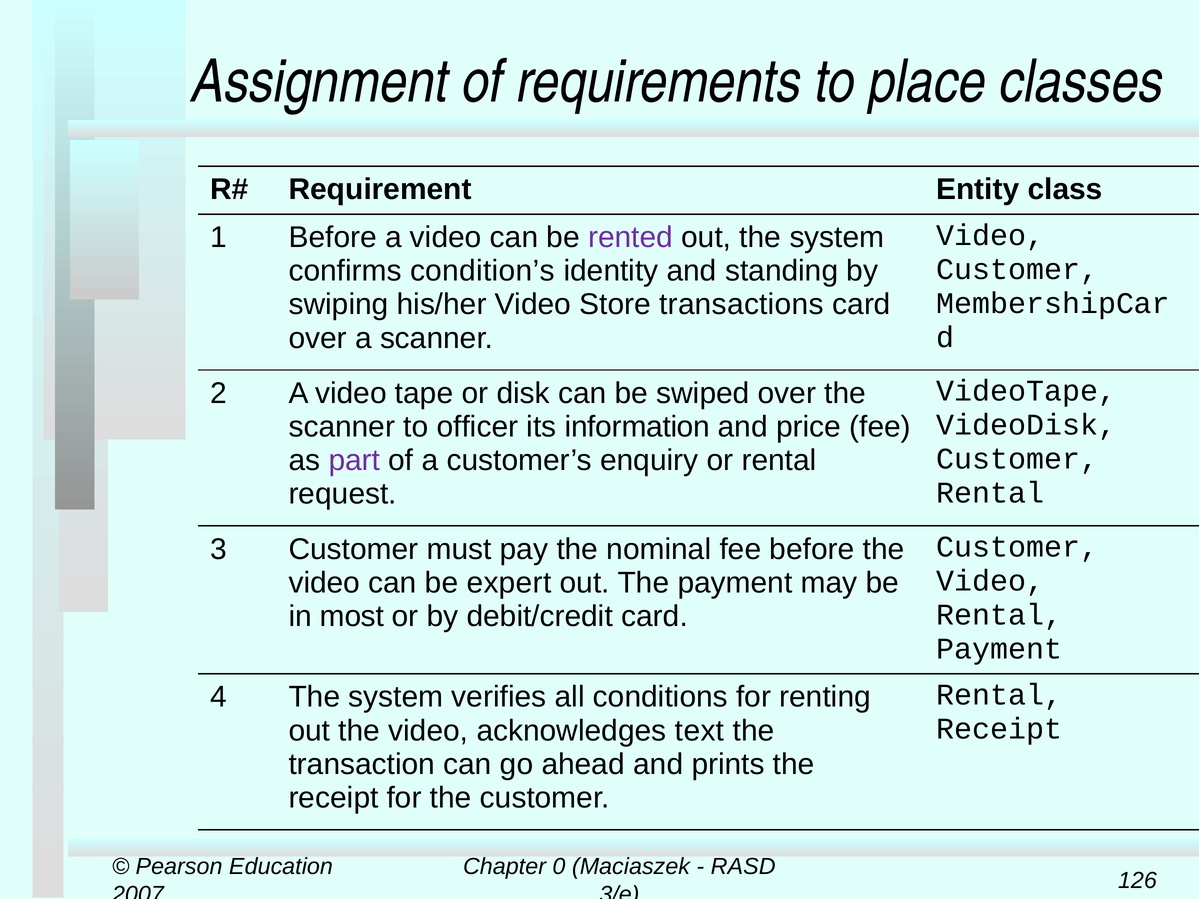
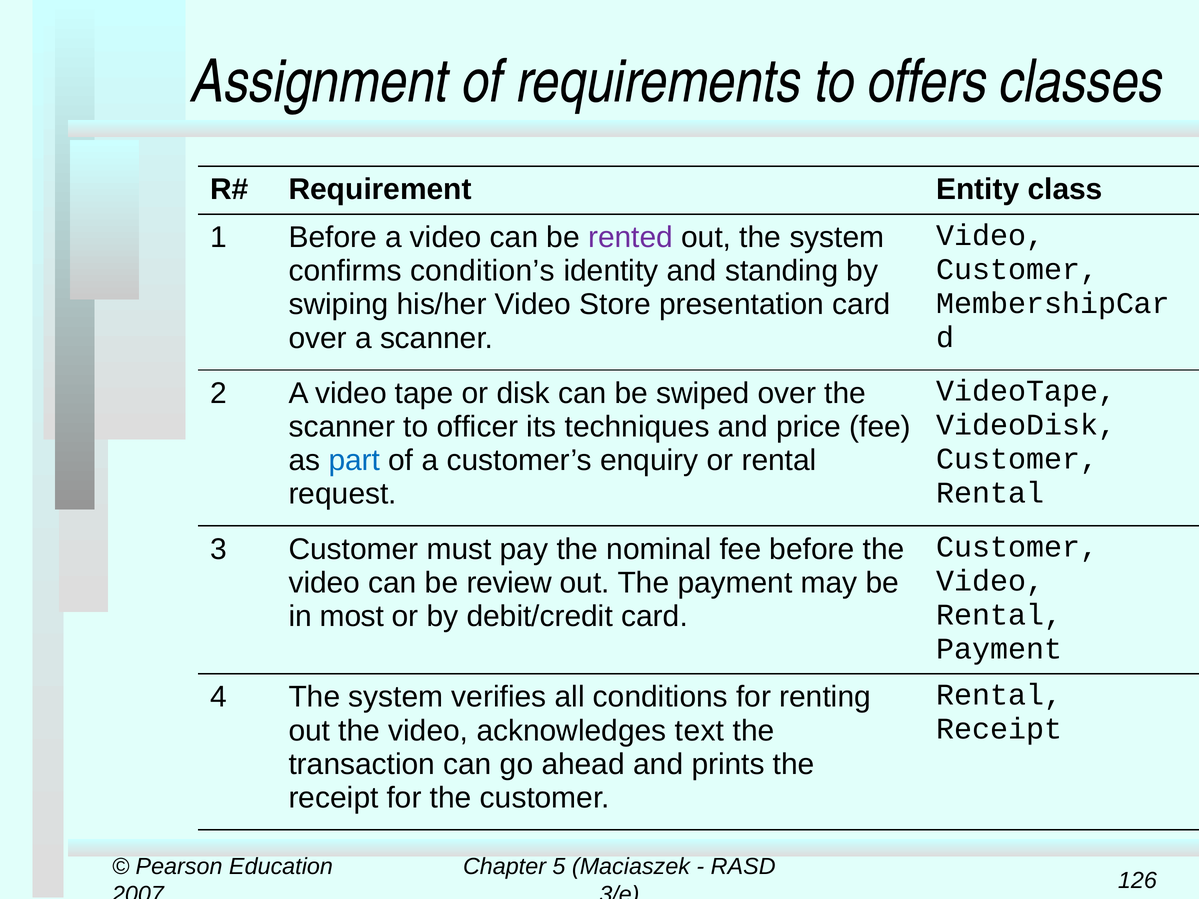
place: place -> offers
transactions: transactions -> presentation
information: information -> techniques
part colour: purple -> blue
expert: expert -> review
0: 0 -> 5
